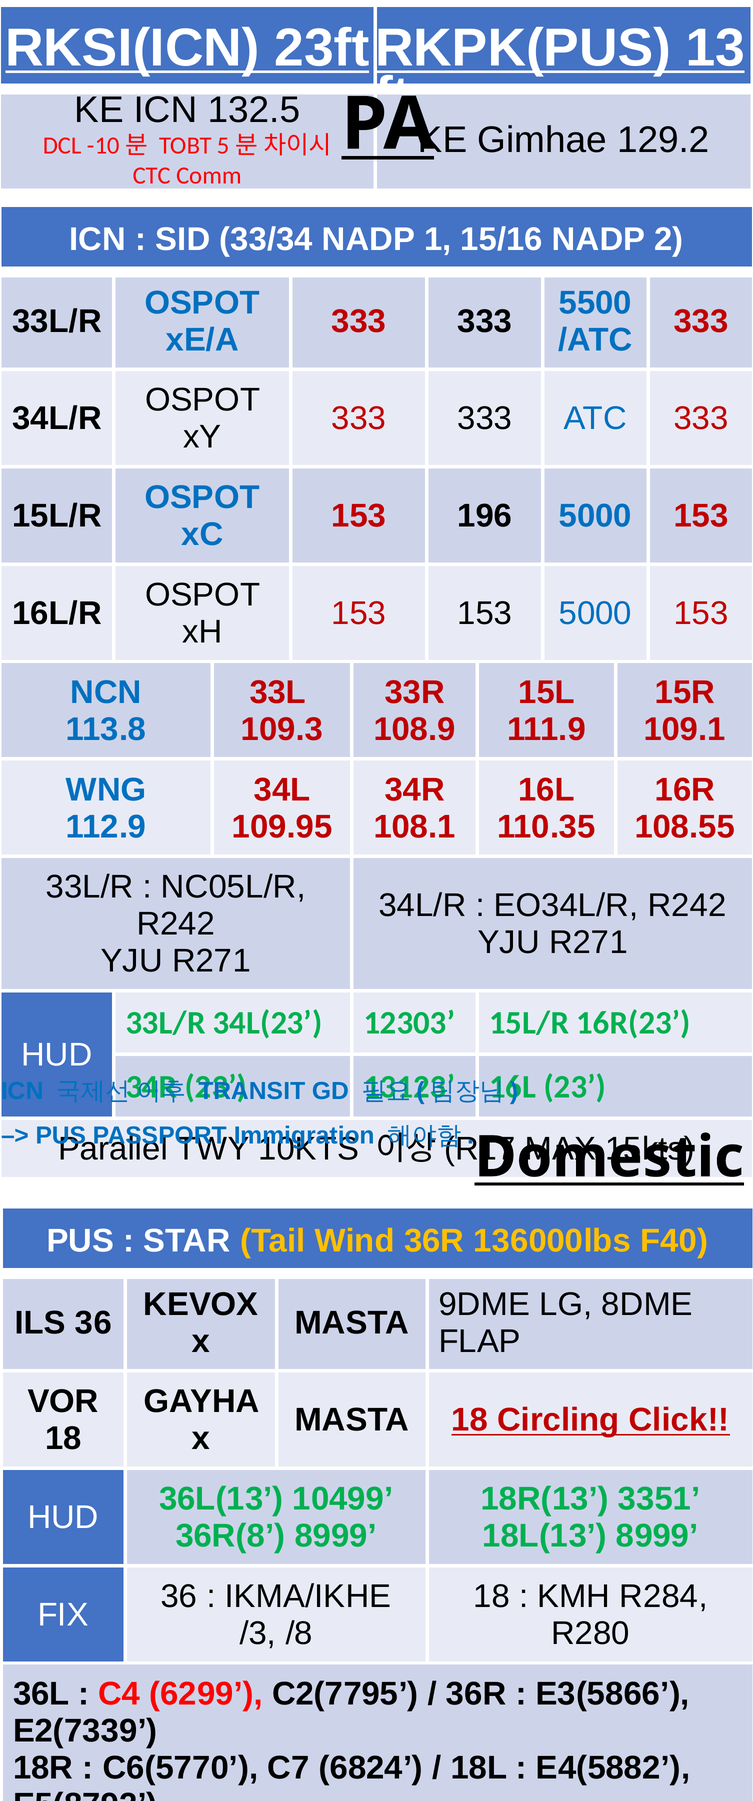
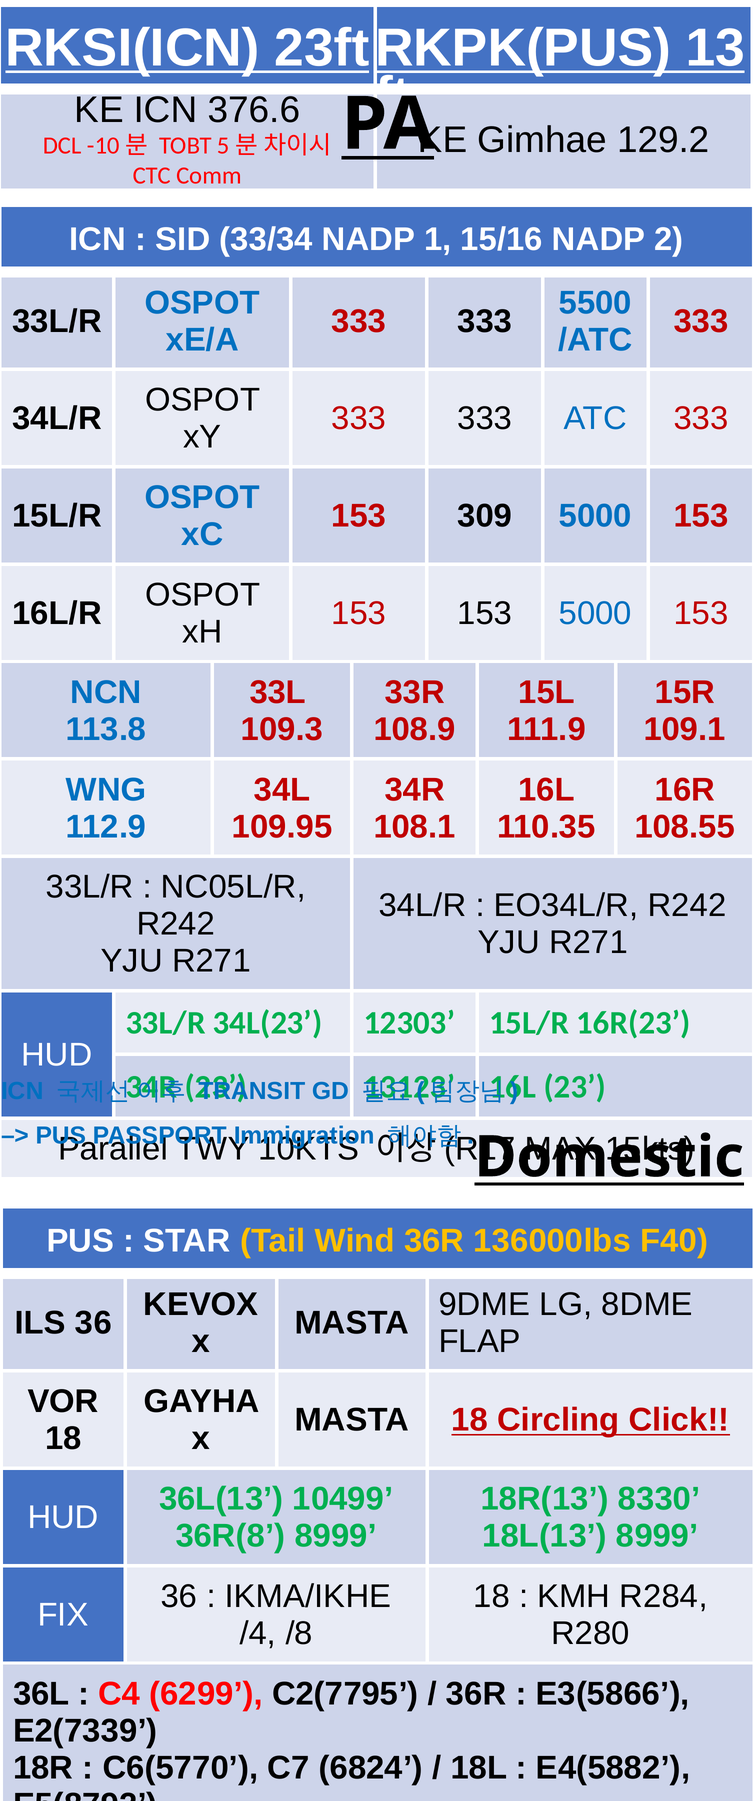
132.5: 132.5 -> 376.6
196: 196 -> 309
3351: 3351 -> 8330
/3: /3 -> /4
